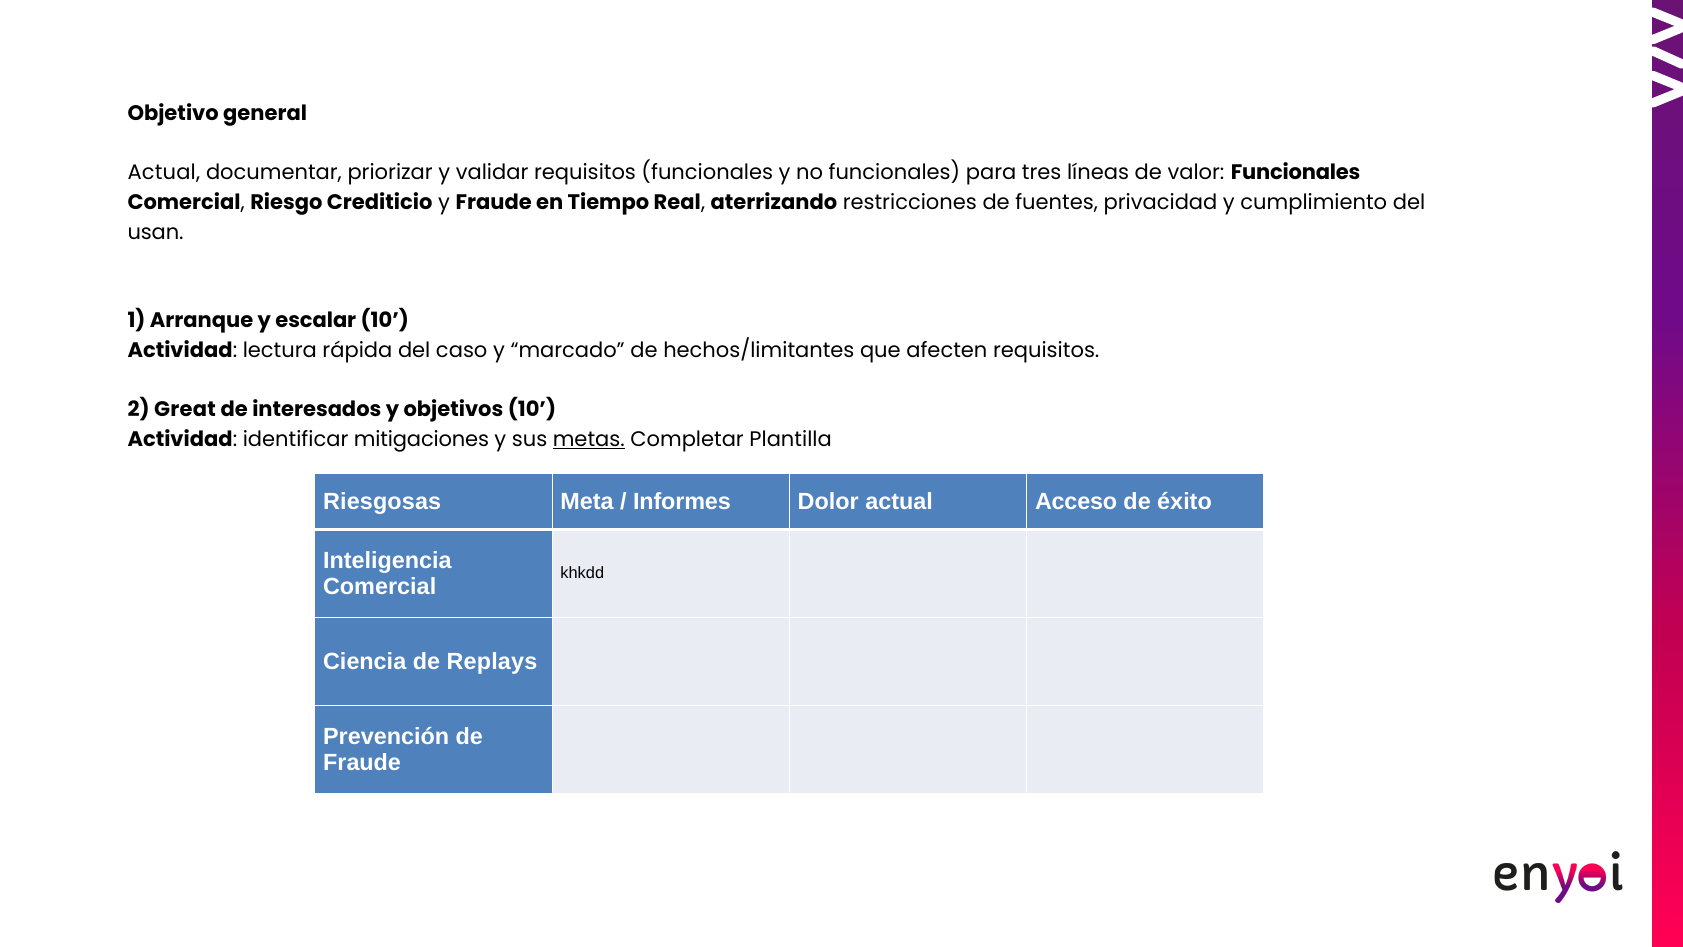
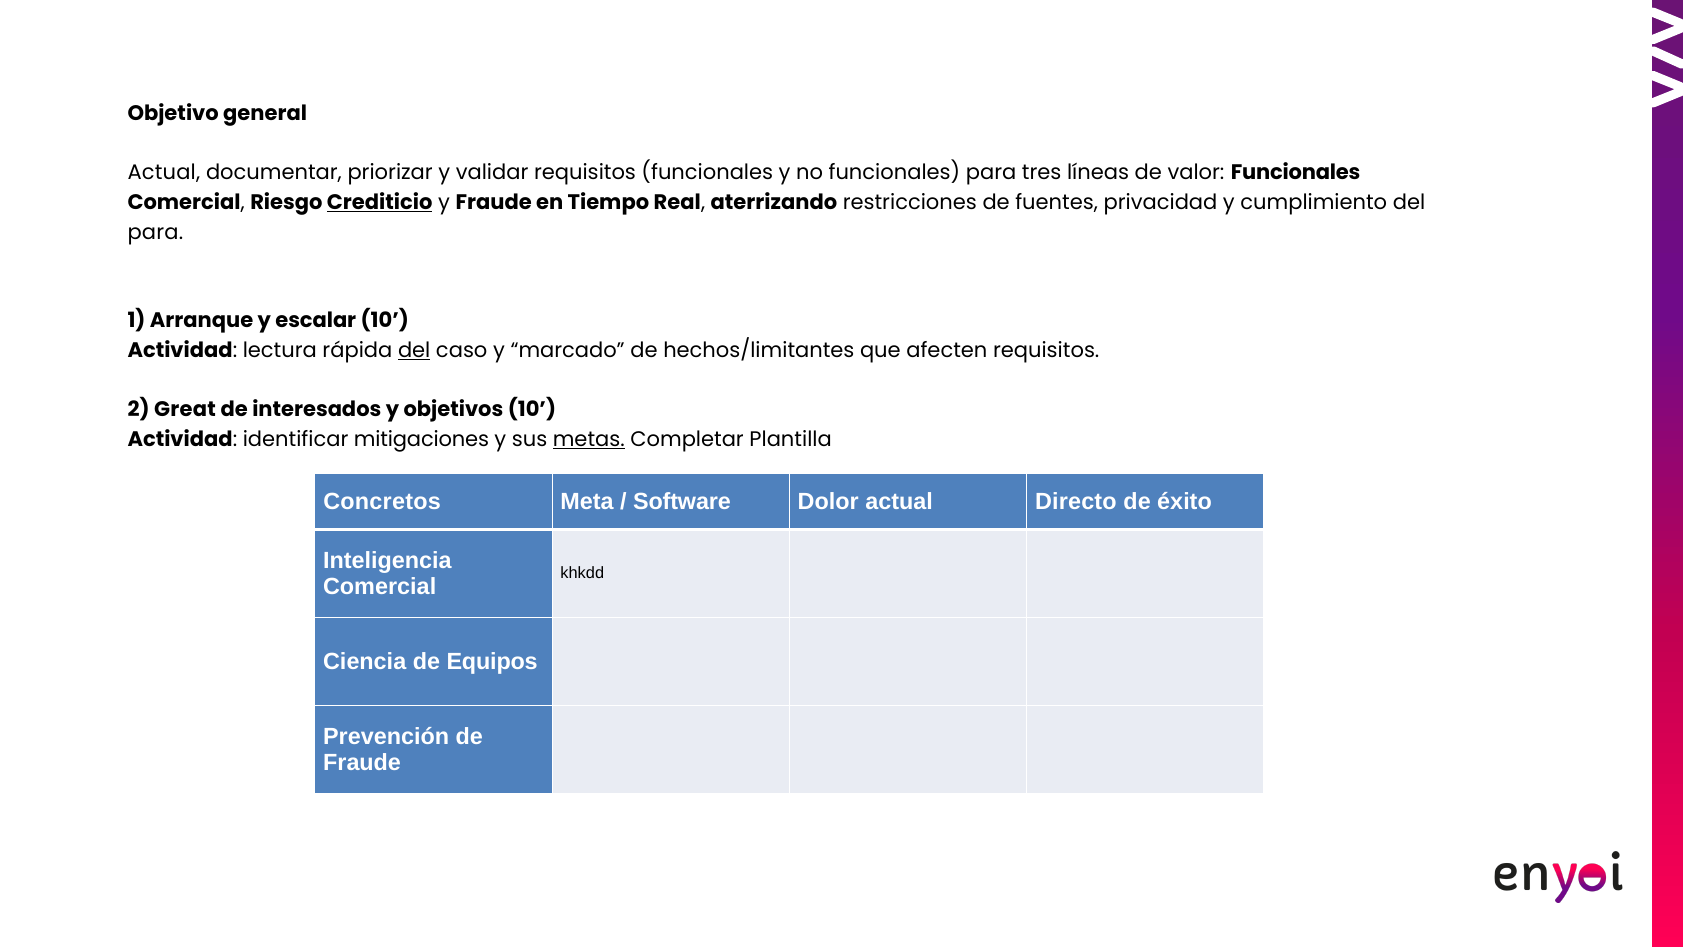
Crediticio underline: none -> present
usan at (156, 232): usan -> para
del at (414, 350) underline: none -> present
Riesgosas: Riesgosas -> Concretos
Informes: Informes -> Software
Acceso: Acceso -> Directo
Replays: Replays -> Equipos
